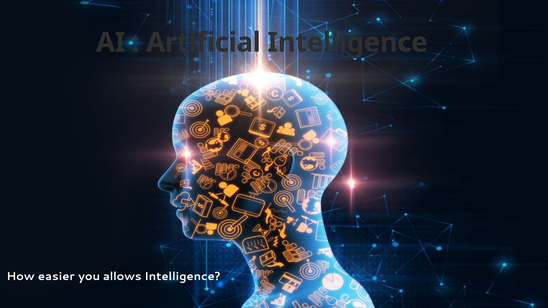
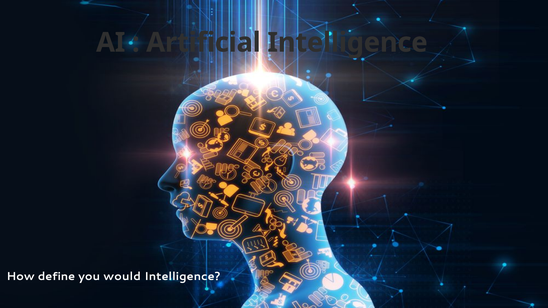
easier: easier -> define
allows: allows -> would
